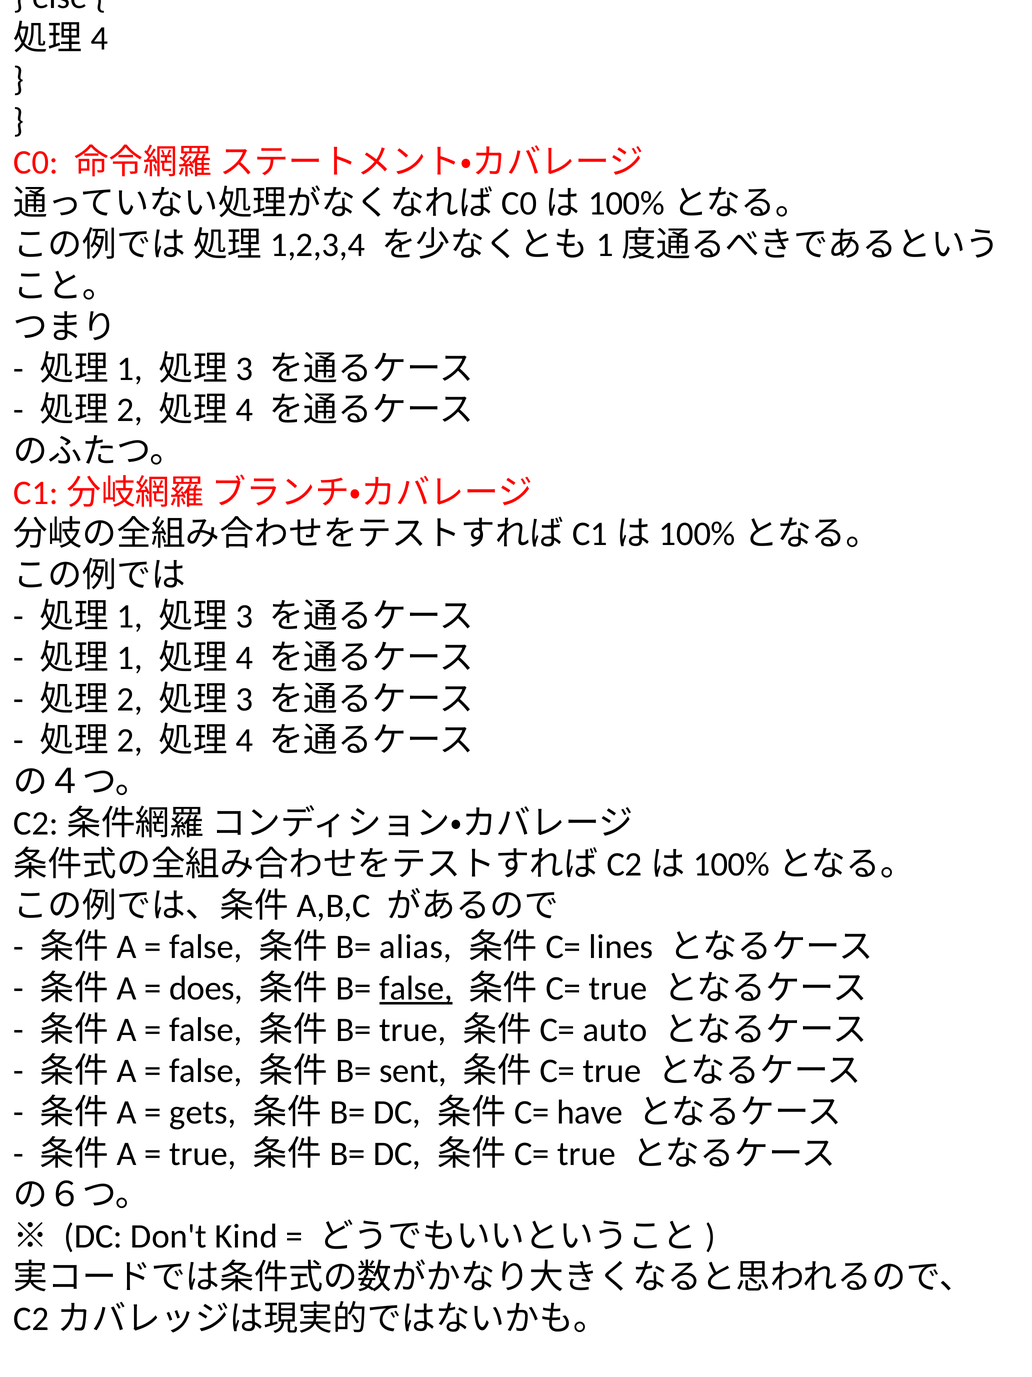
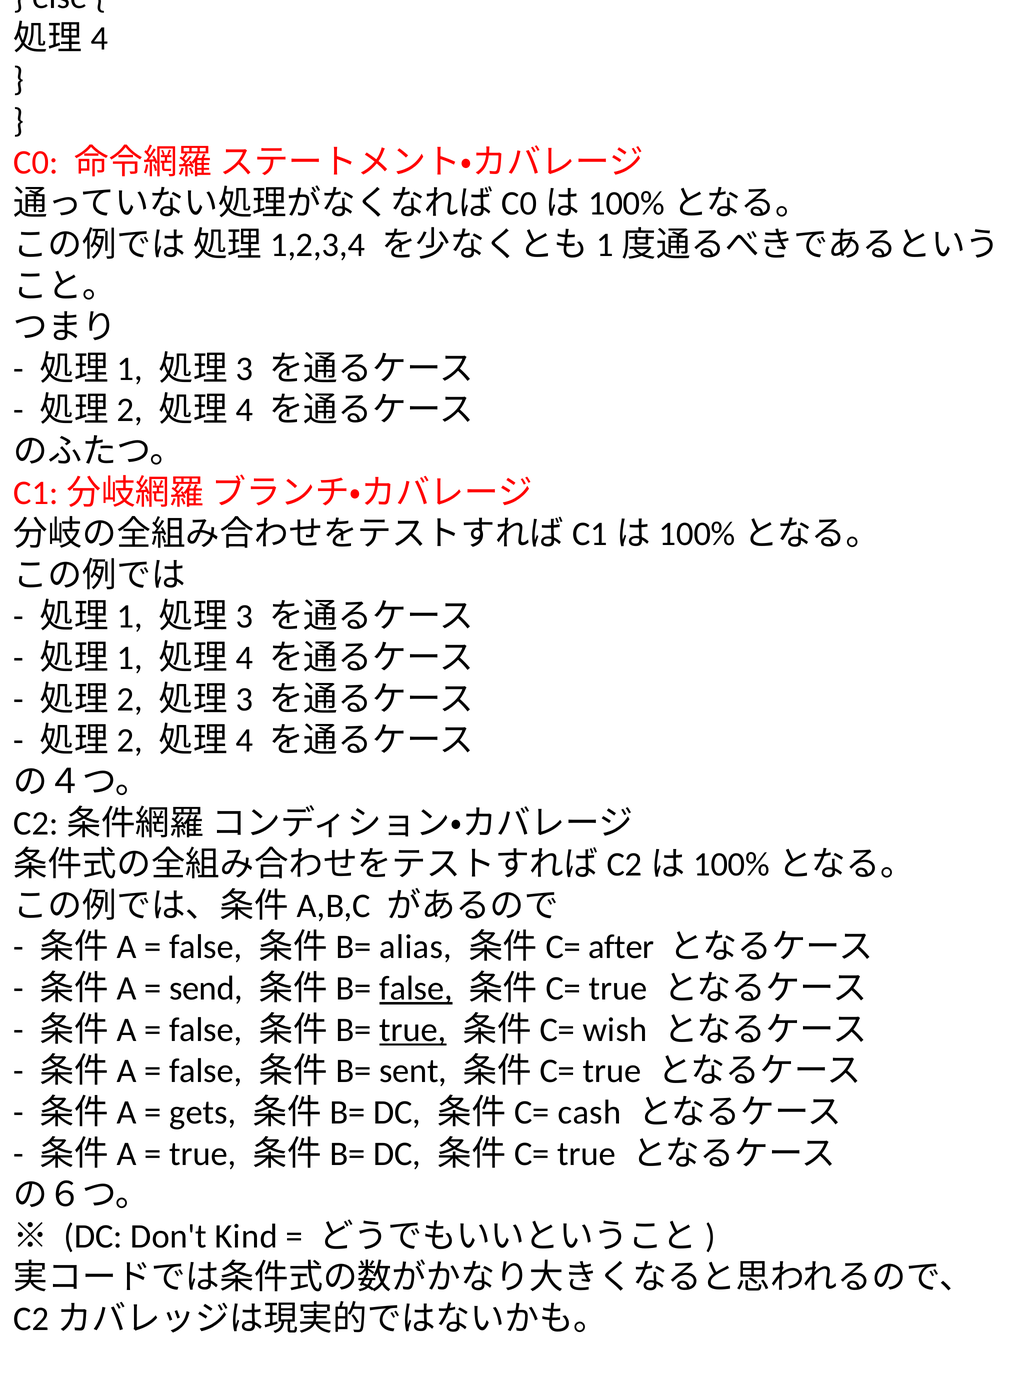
lines: lines -> after
does: does -> send
true at (413, 1029) underline: none -> present
auto: auto -> wish
have: have -> cash
